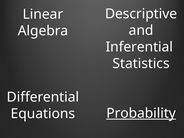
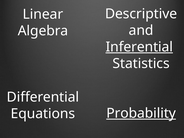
Inferential underline: none -> present
